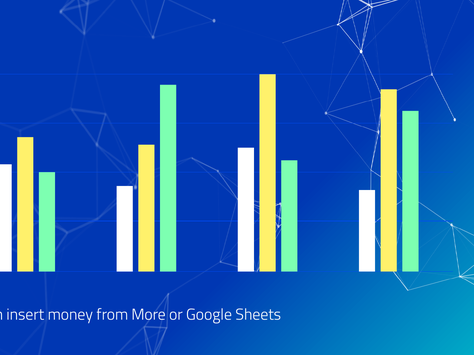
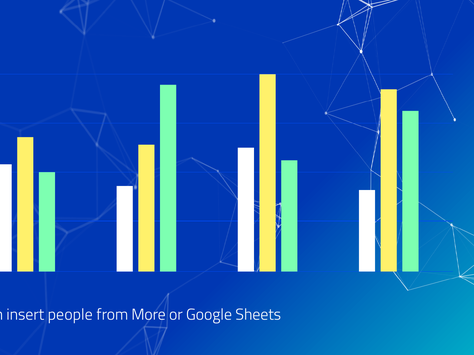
money: money -> people
